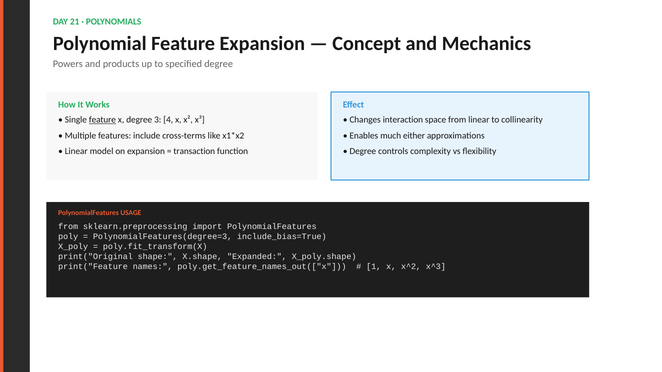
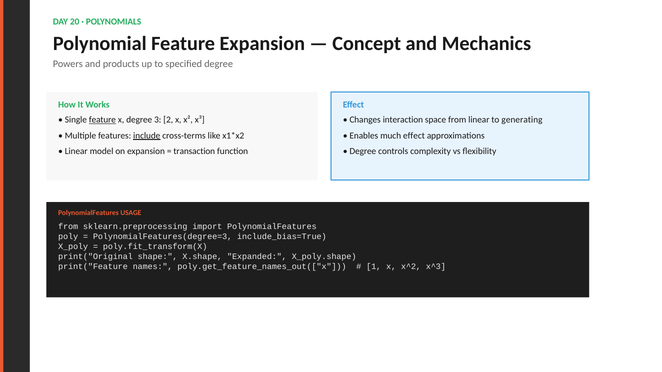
21: 21 -> 20
4: 4 -> 2
collinearity: collinearity -> generating
include underline: none -> present
much either: either -> effect
